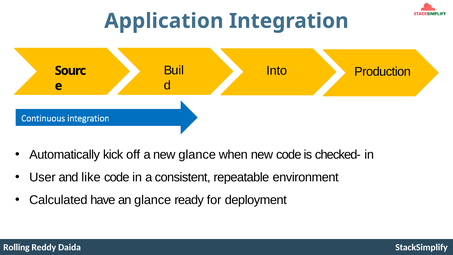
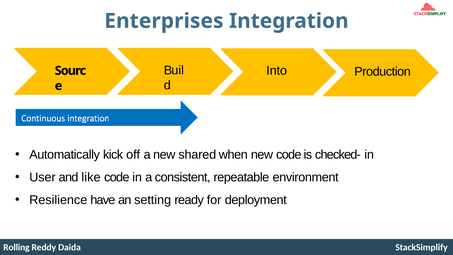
Application: Application -> Enterprises
new glance: glance -> shared
Calculated: Calculated -> Resilience
an glance: glance -> setting
